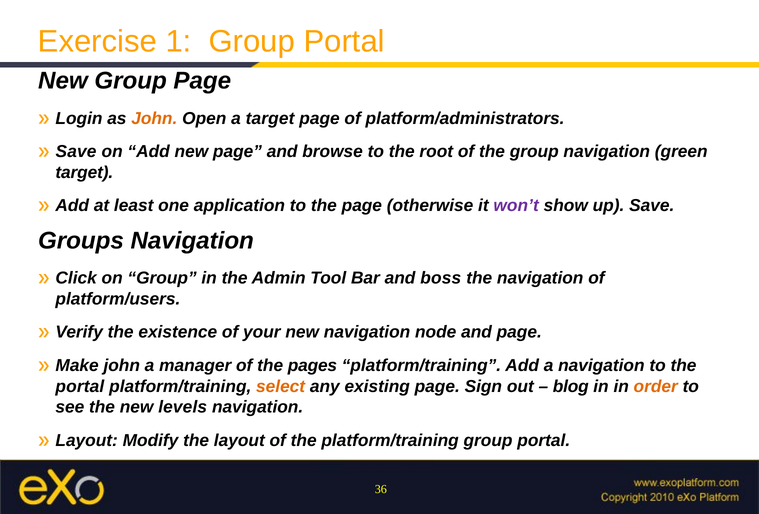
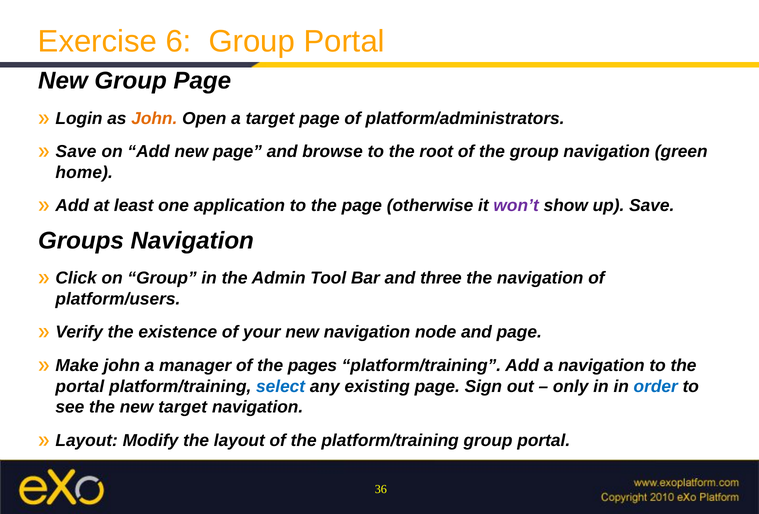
1: 1 -> 6
target at (84, 173): target -> home
boss: boss -> three
select colour: orange -> blue
blog: blog -> only
order colour: orange -> blue
new levels: levels -> target
